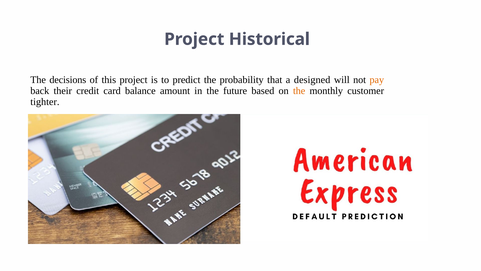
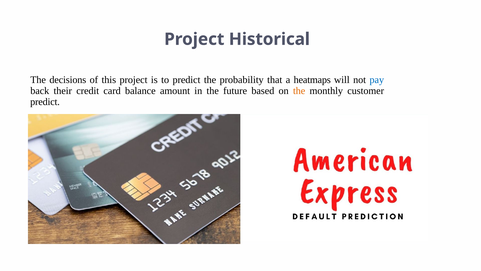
designed: designed -> heatmaps
pay colour: orange -> blue
tighter at (45, 102): tighter -> predict
